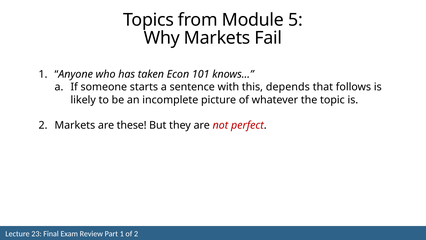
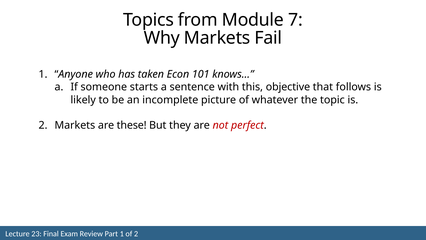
5: 5 -> 7
depends: depends -> objective
